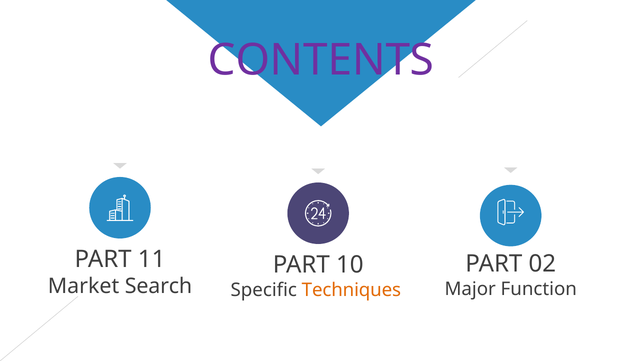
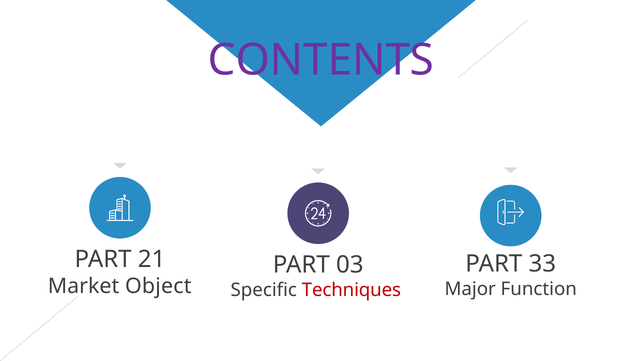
11: 11 -> 21
02: 02 -> 33
10: 10 -> 03
Search: Search -> Object
Techniques colour: orange -> red
